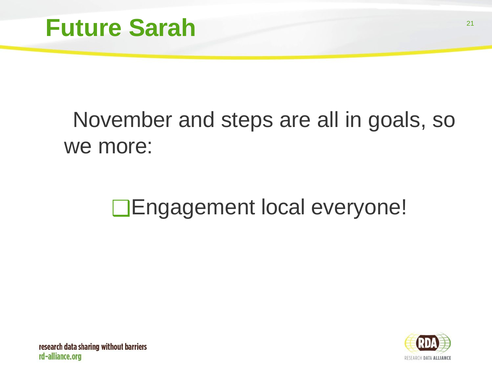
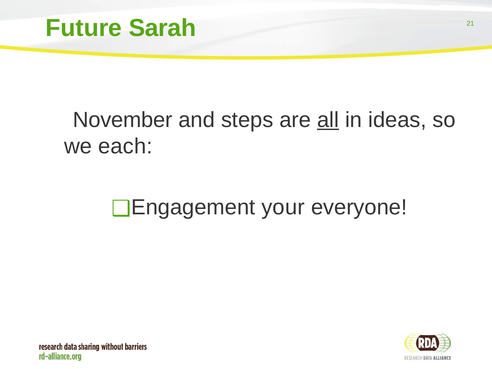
all underline: none -> present
goals: goals -> ideas
more: more -> each
local: local -> your
